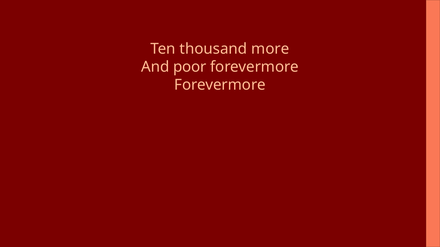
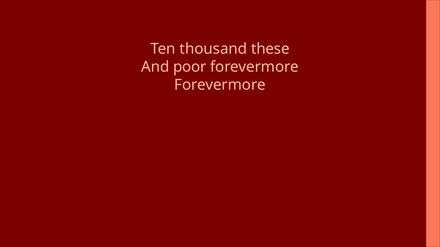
more: more -> these
